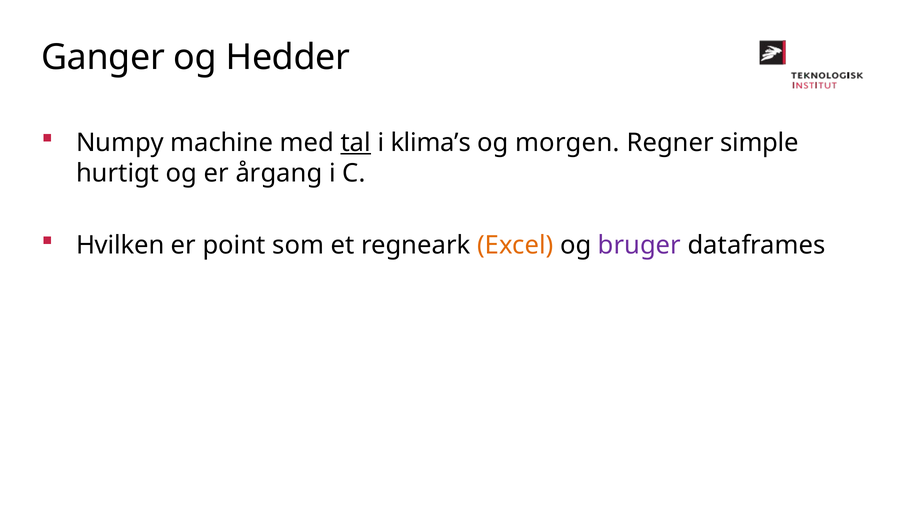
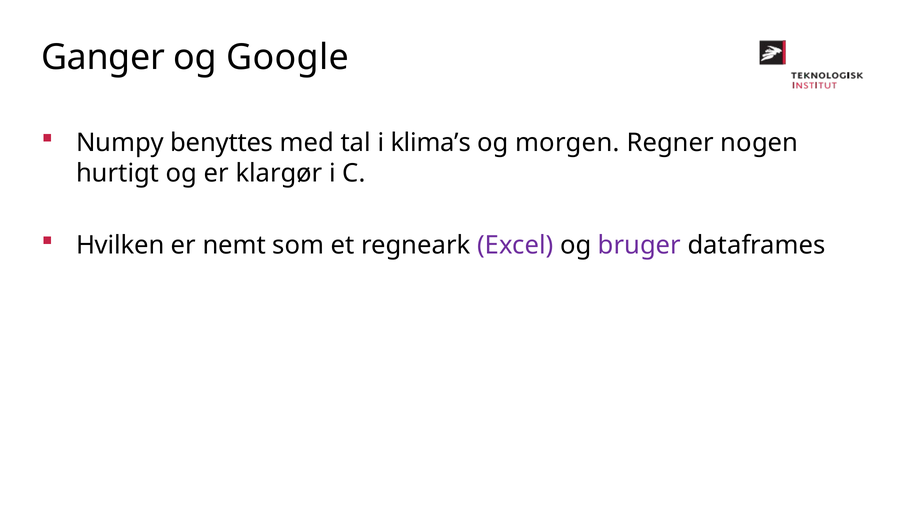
Hedder: Hedder -> Google
machine: machine -> benyttes
tal underline: present -> none
simple: simple -> nogen
årgang: årgang -> klargør
point: point -> nemt
Excel colour: orange -> purple
